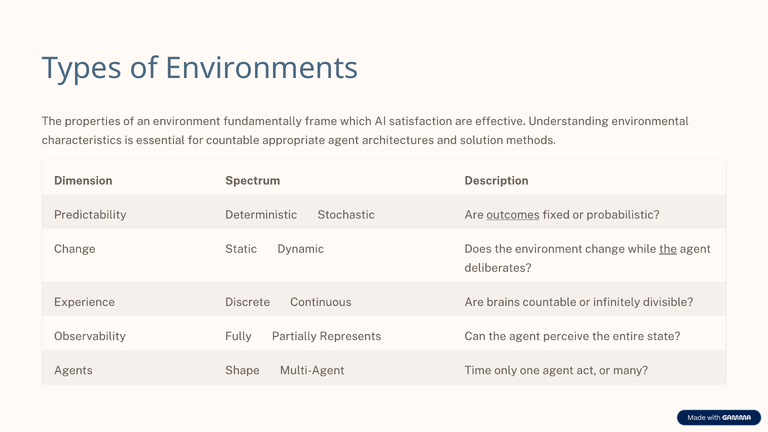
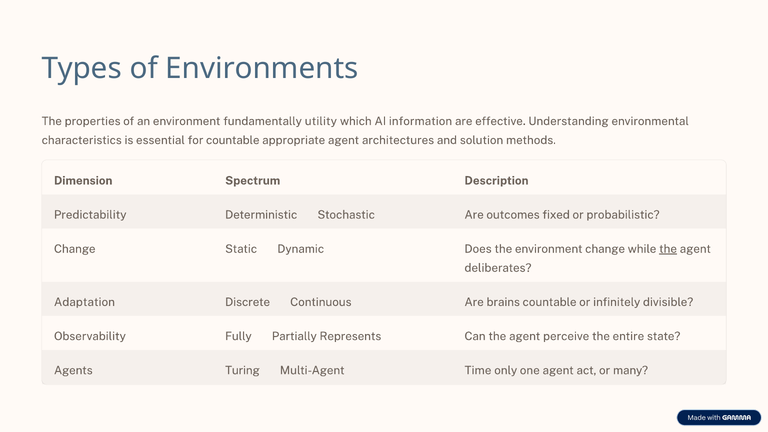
frame: frame -> utility
satisfaction: satisfaction -> information
outcomes underline: present -> none
Experience: Experience -> Adaptation
Shape: Shape -> Turing
